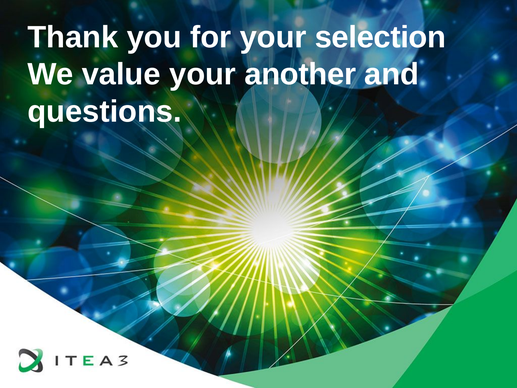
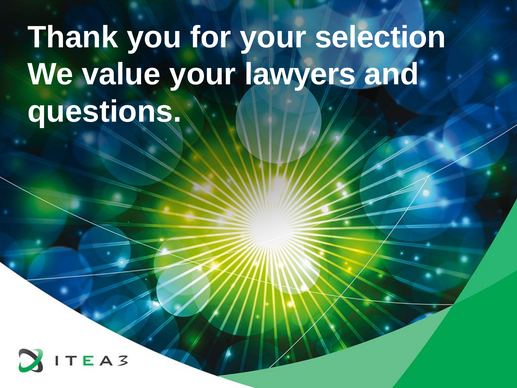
another: another -> lawyers
